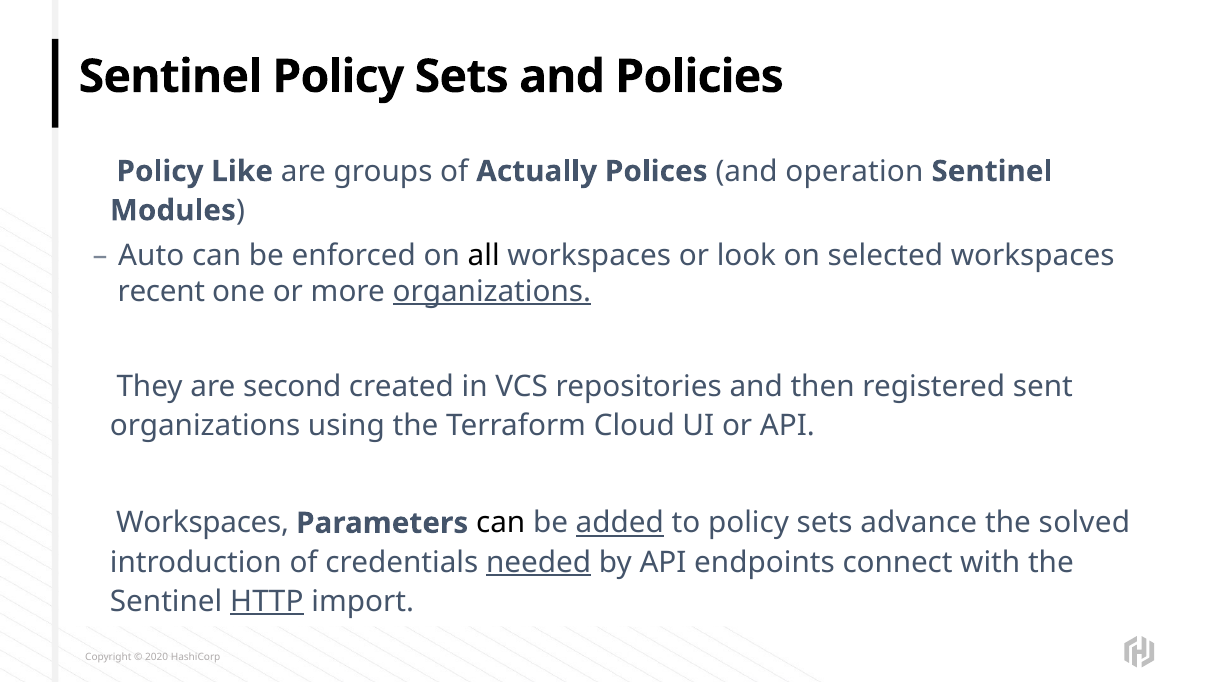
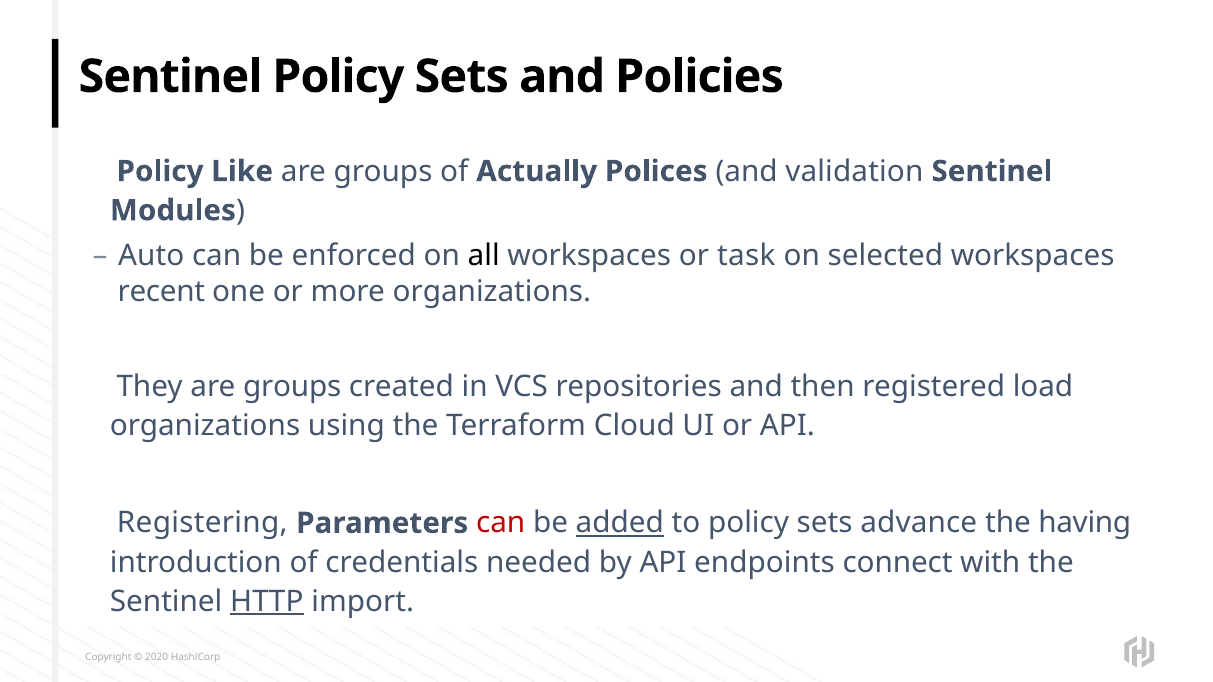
operation: operation -> validation
look: look -> task
organizations at (492, 291) underline: present -> none
They are second: second -> groups
sent: sent -> load
Workspaces at (203, 523): Workspaces -> Registering
can at (501, 523) colour: black -> red
solved: solved -> having
needed underline: present -> none
